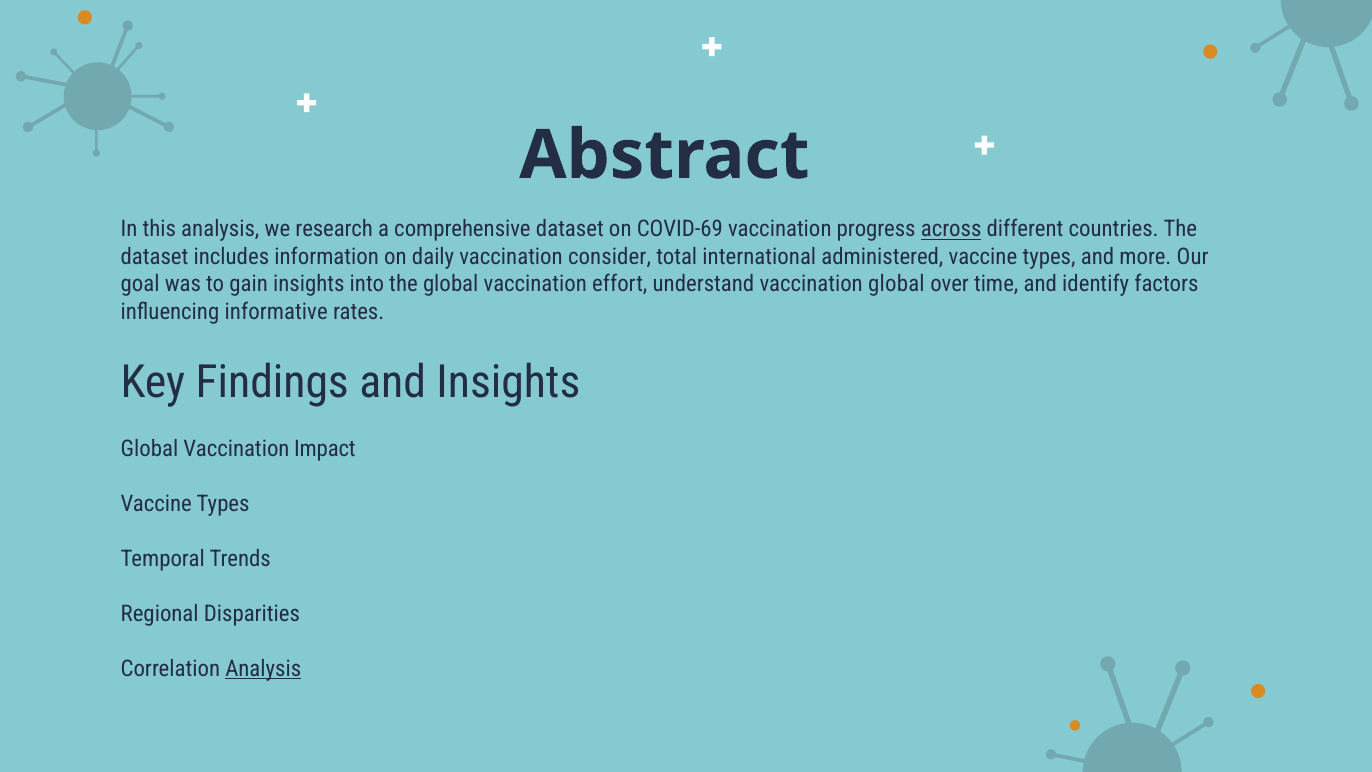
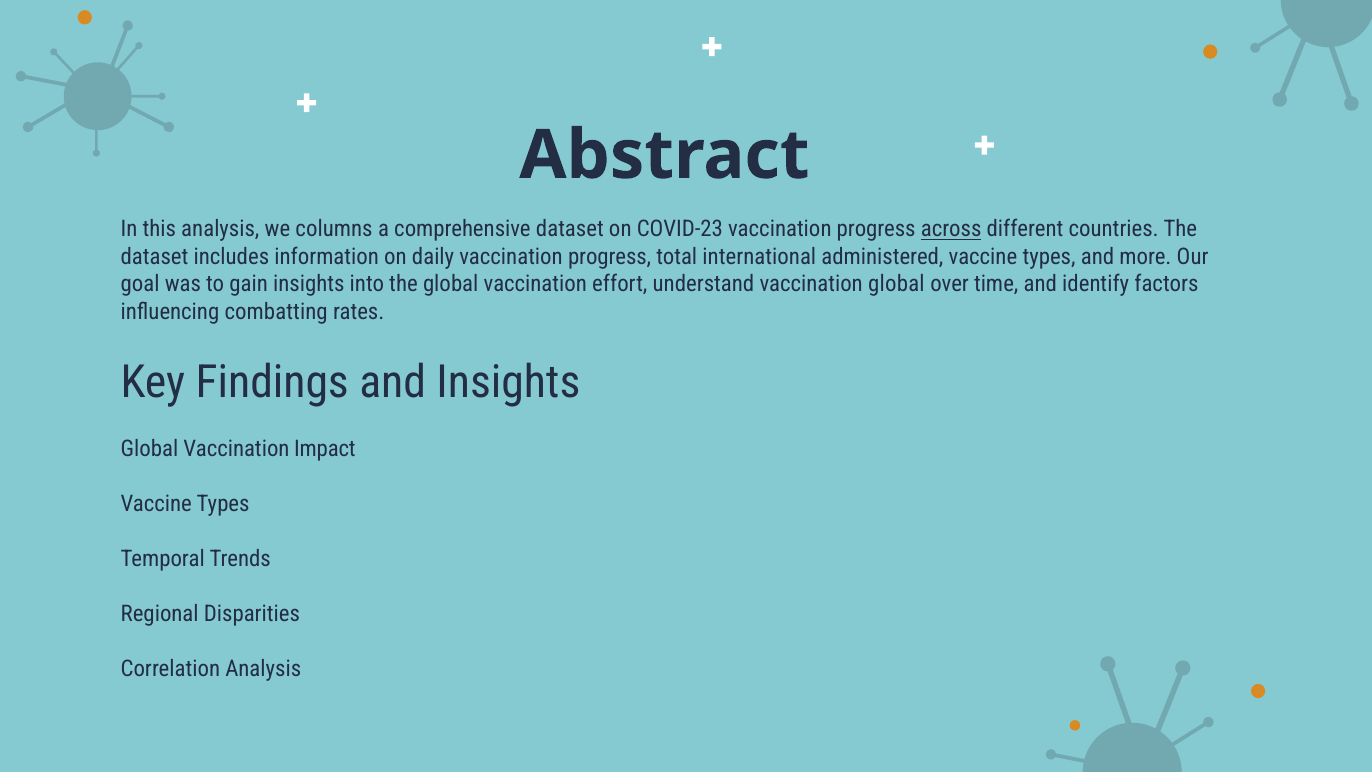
research: research -> columns
COVID-69: COVID-69 -> COVID-23
daily vaccination consider: consider -> progress
informative: informative -> combatting
Analysis at (263, 668) underline: present -> none
